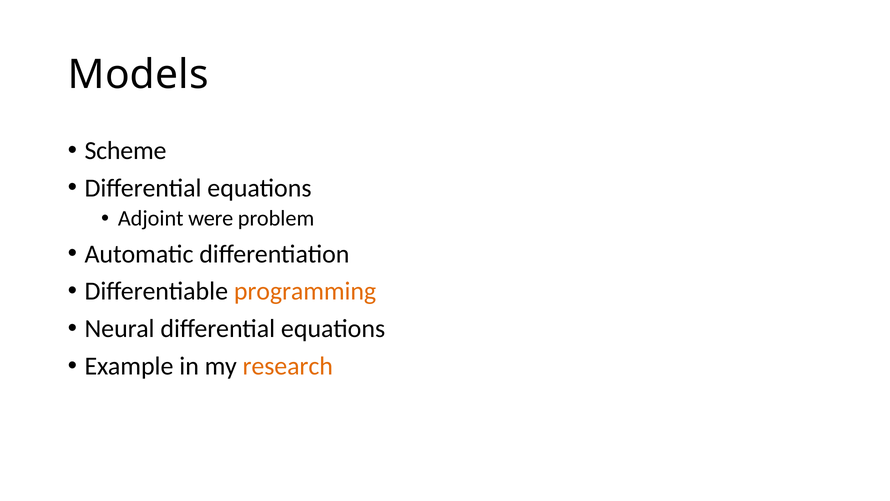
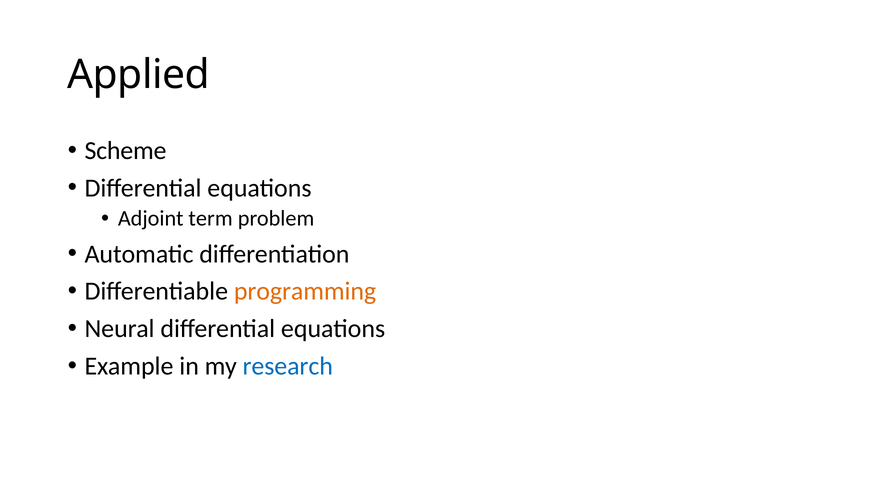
Models: Models -> Applied
were: were -> term
research colour: orange -> blue
